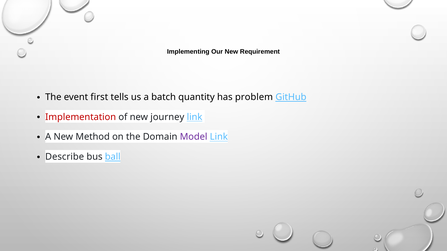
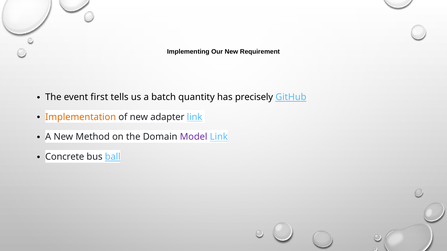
problem: problem -> precisely
Implementation colour: red -> orange
journey: journey -> adapter
Describe: Describe -> Concrete
